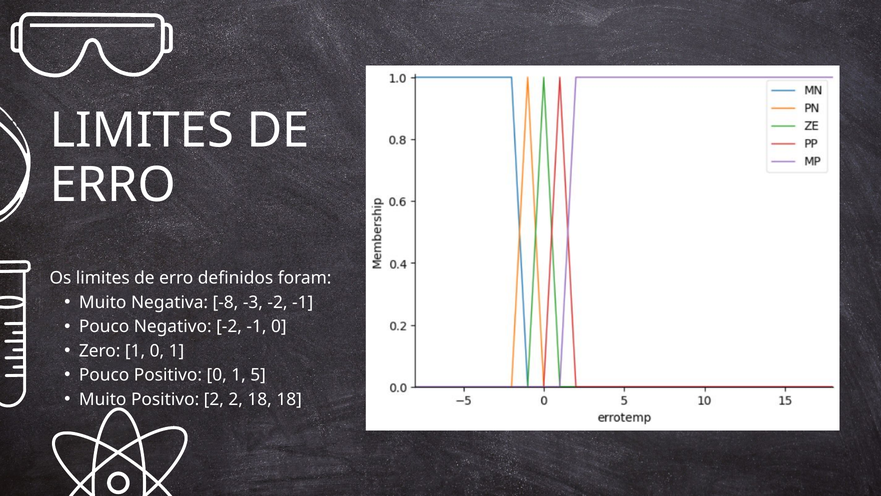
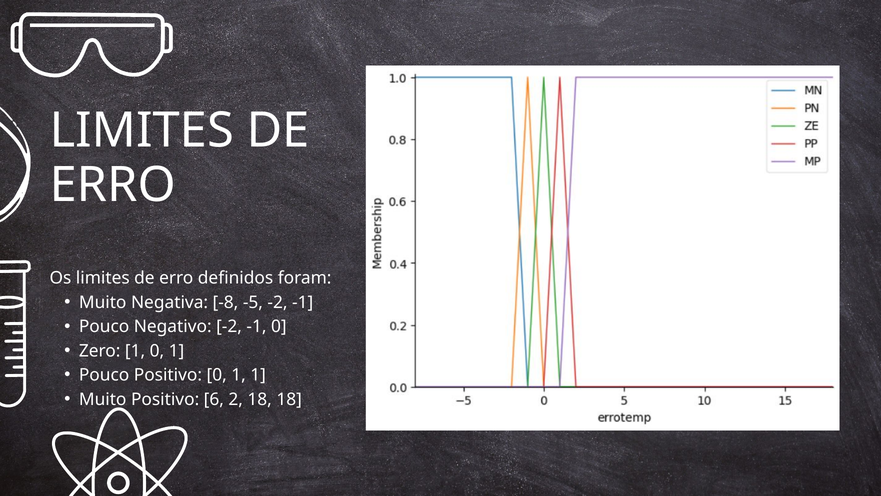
-3: -3 -> -5
1 5: 5 -> 1
Positivo 2: 2 -> 6
